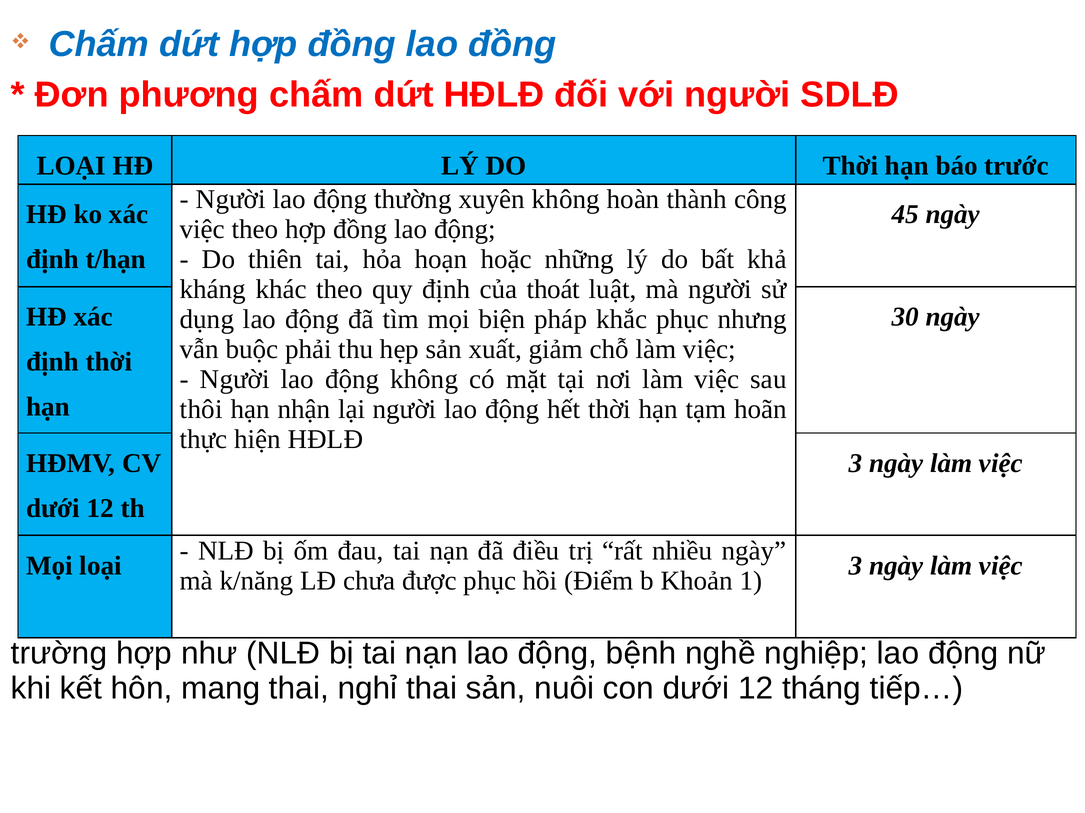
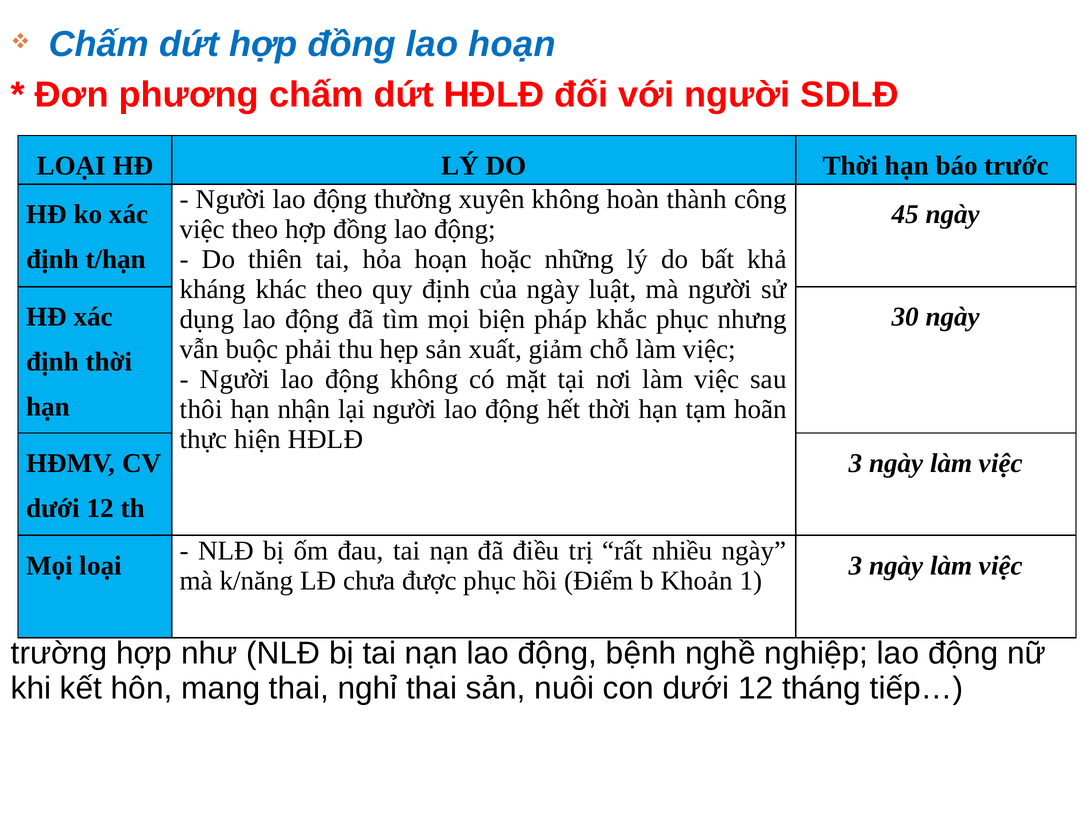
lao đồng: đồng -> hoạn
của thoát: thoát -> ngày
